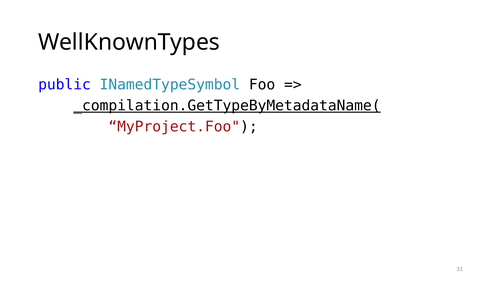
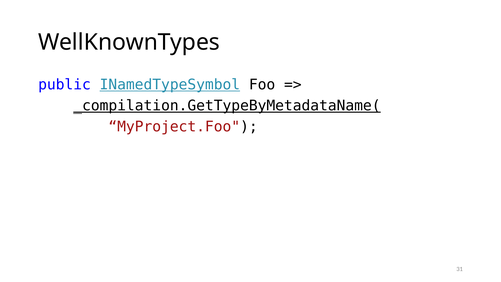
INamedTypeSymbol underline: none -> present
